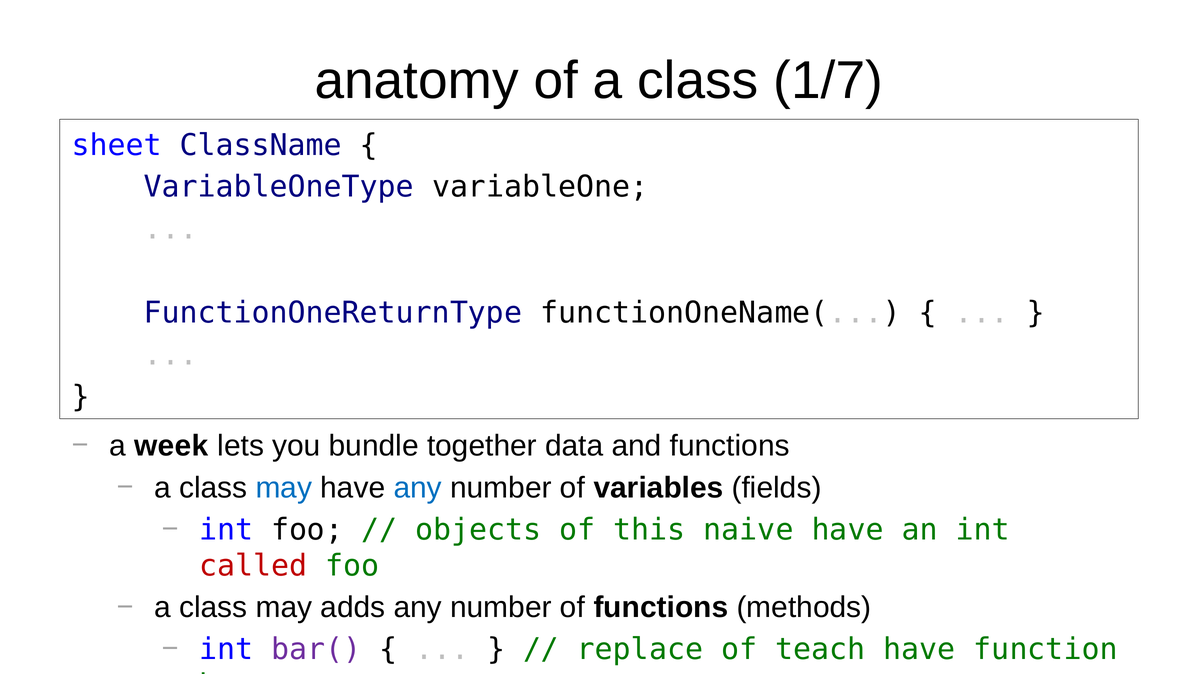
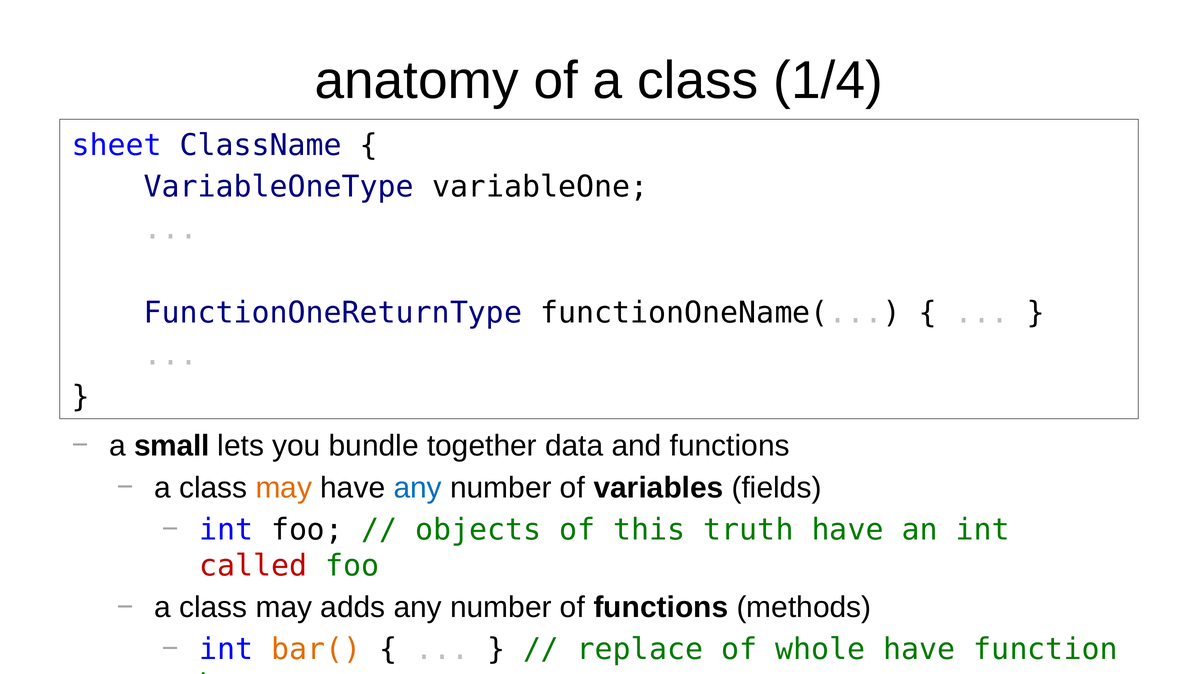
1/7: 1/7 -> 1/4
week: week -> small
may at (284, 488) colour: blue -> orange
naive: naive -> truth
bar( colour: purple -> orange
teach: teach -> whole
